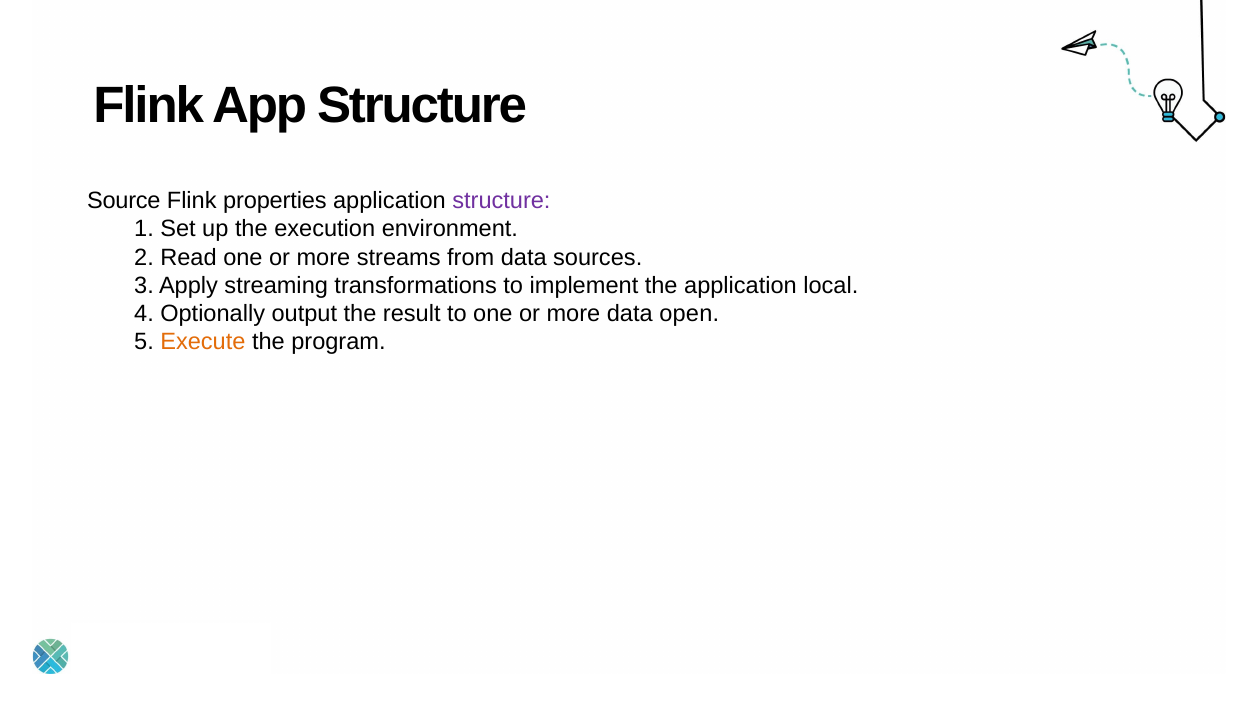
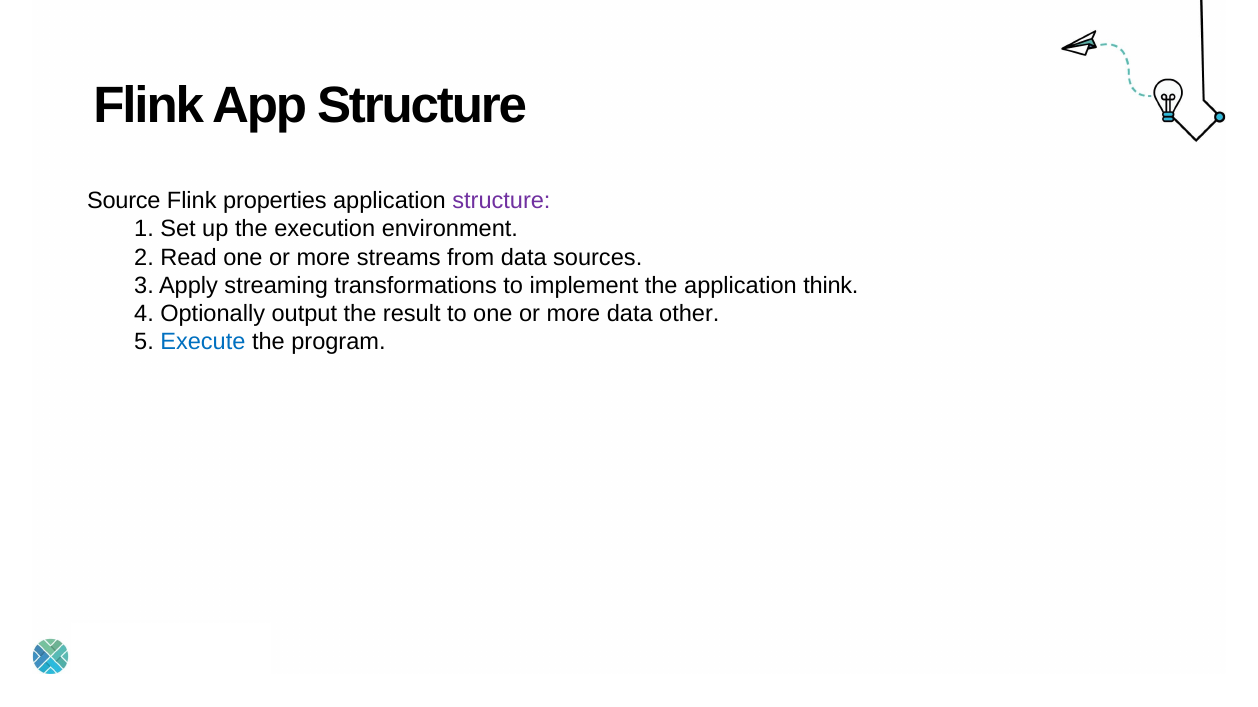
local: local -> think
open: open -> other
Execute colour: orange -> blue
